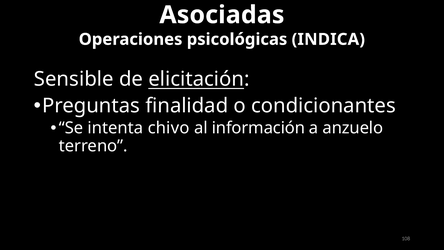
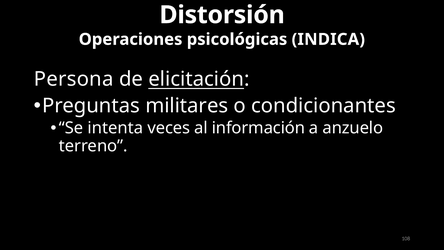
Asociadas: Asociadas -> Distorsión
Sensible: Sensible -> Persona
finalidad: finalidad -> militares
chivo: chivo -> veces
